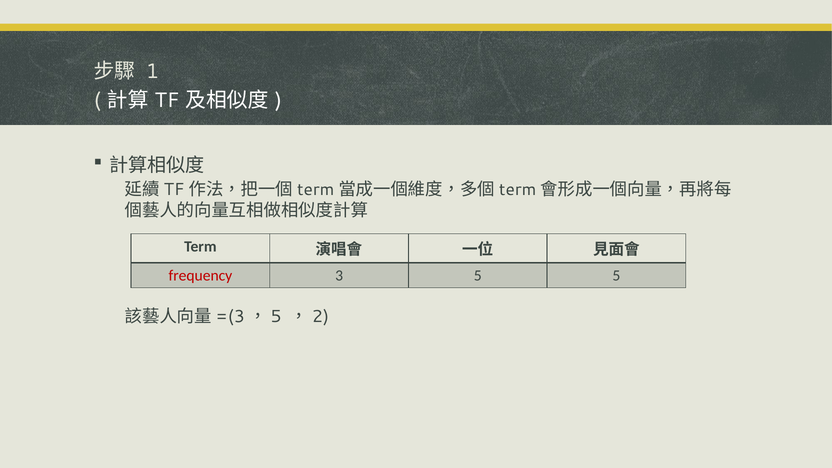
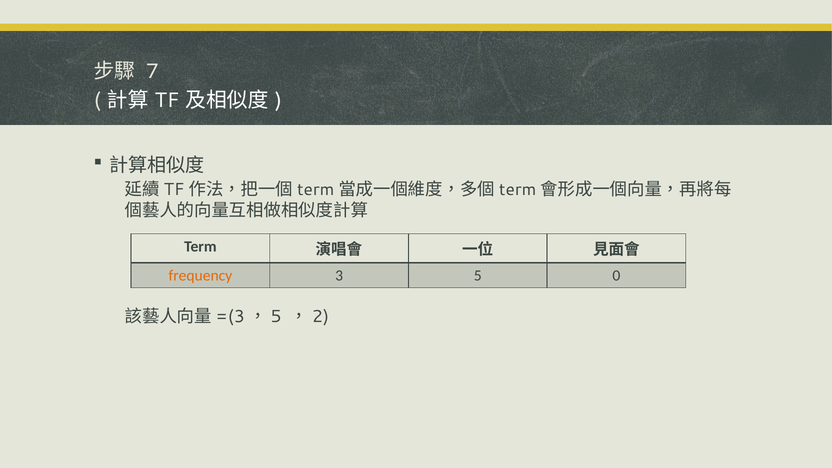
1: 1 -> 7
frequency colour: red -> orange
5 5: 5 -> 0
